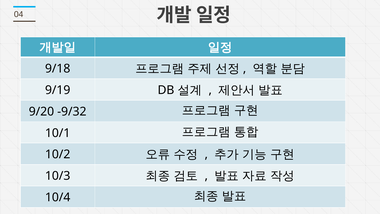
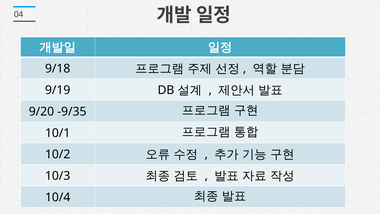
-9/32: -9/32 -> -9/35
